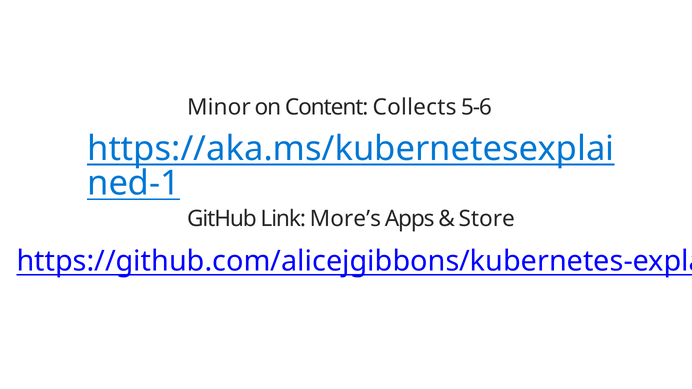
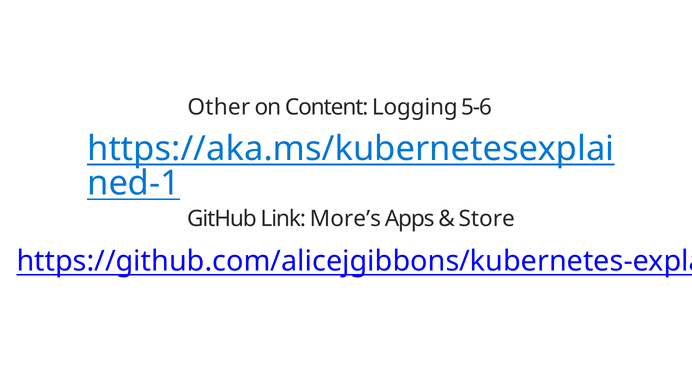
Minor: Minor -> Other
Collects: Collects -> Logging
